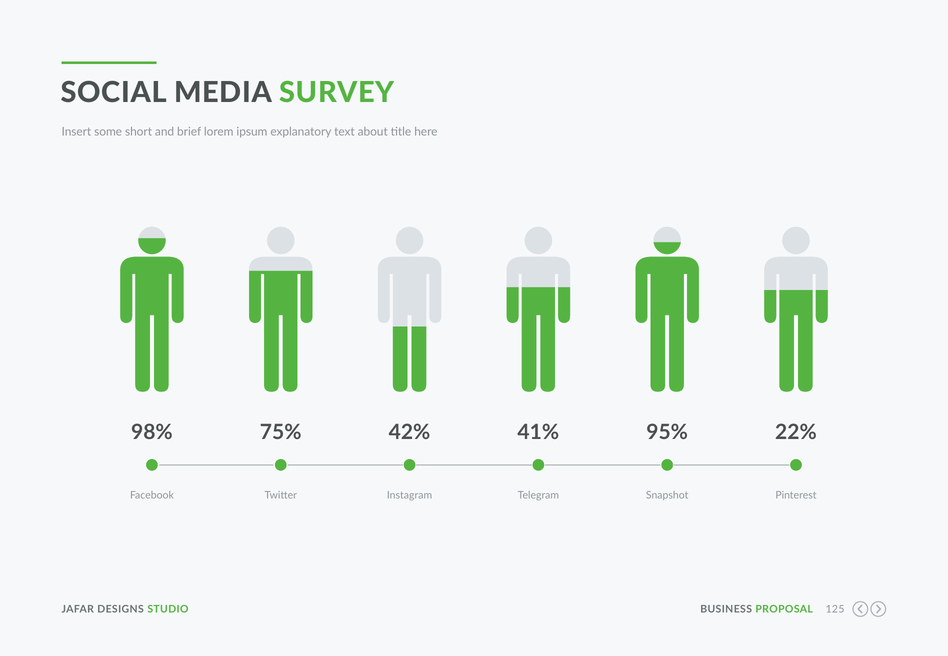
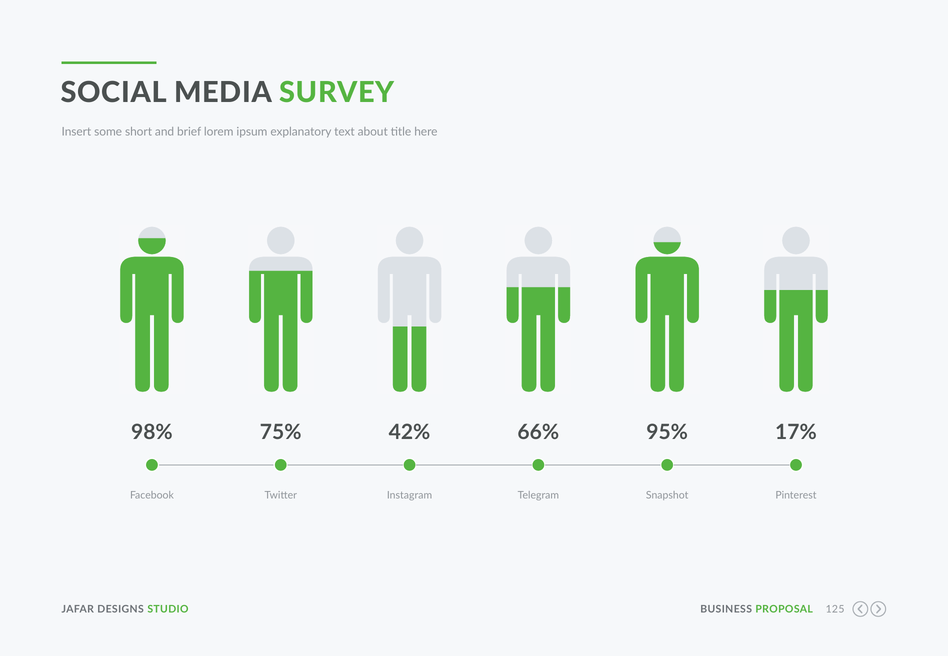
41%: 41% -> 66%
22%: 22% -> 17%
